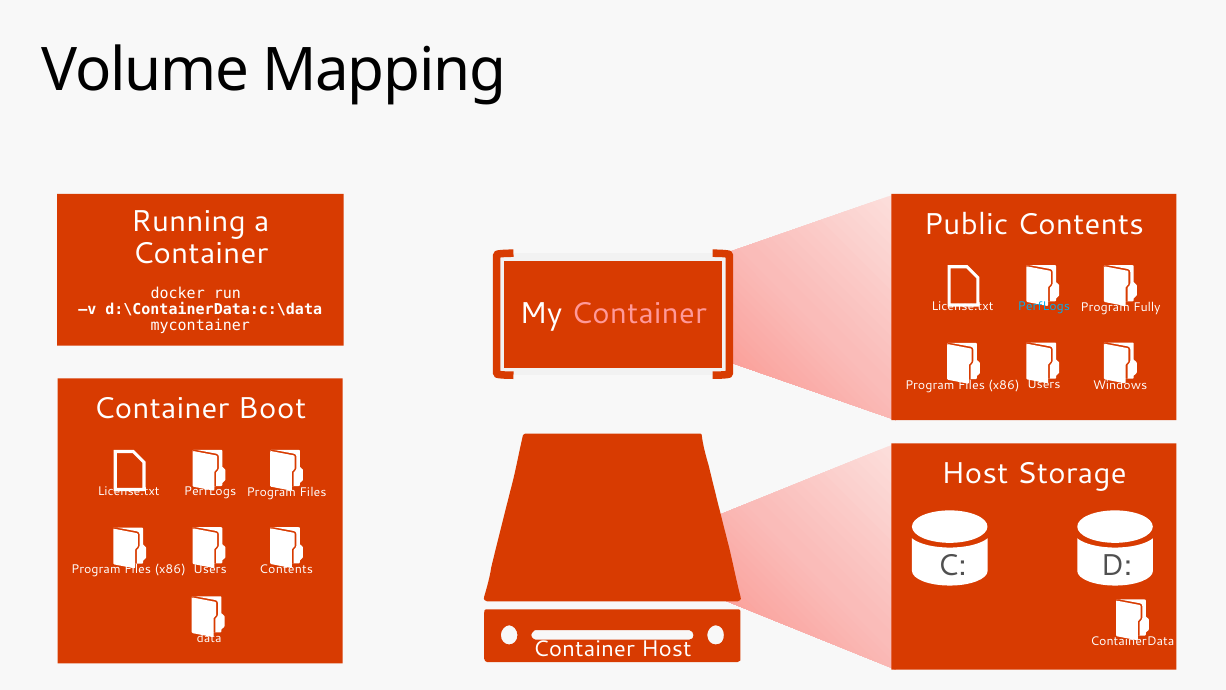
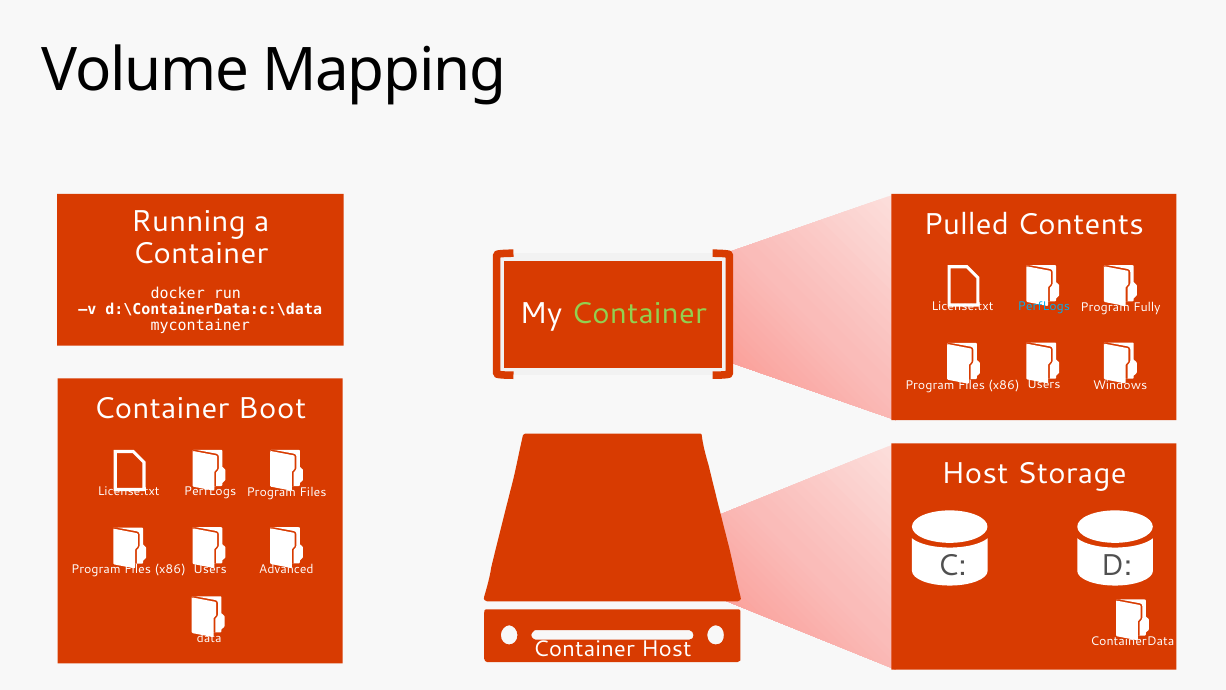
Public: Public -> Pulled
Container at (639, 314) colour: pink -> light green
Users Contents: Contents -> Advanced
